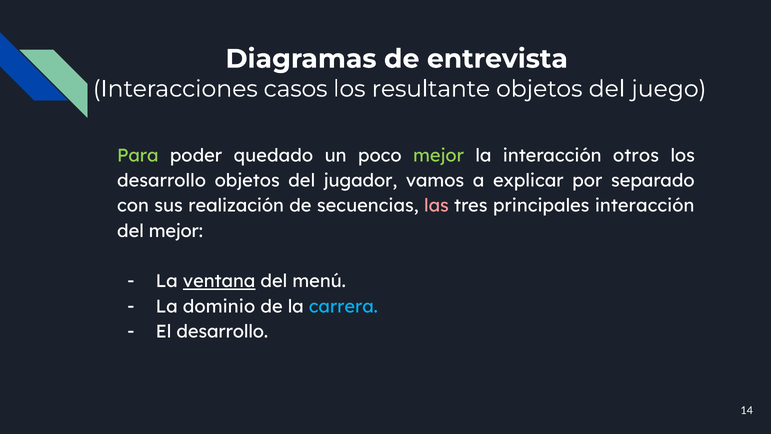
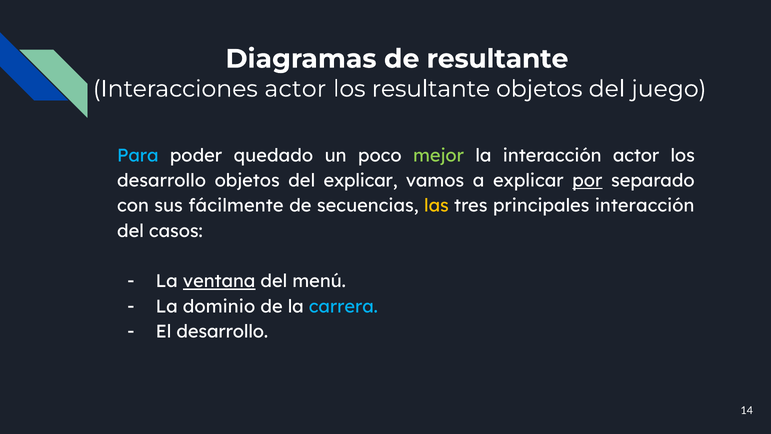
de entrevista: entrevista -> resultante
Interacciones casos: casos -> actor
Para colour: light green -> light blue
interacción otros: otros -> actor
del jugador: jugador -> explicar
por underline: none -> present
realización: realización -> fácilmente
las colour: pink -> yellow
del mejor: mejor -> casos
